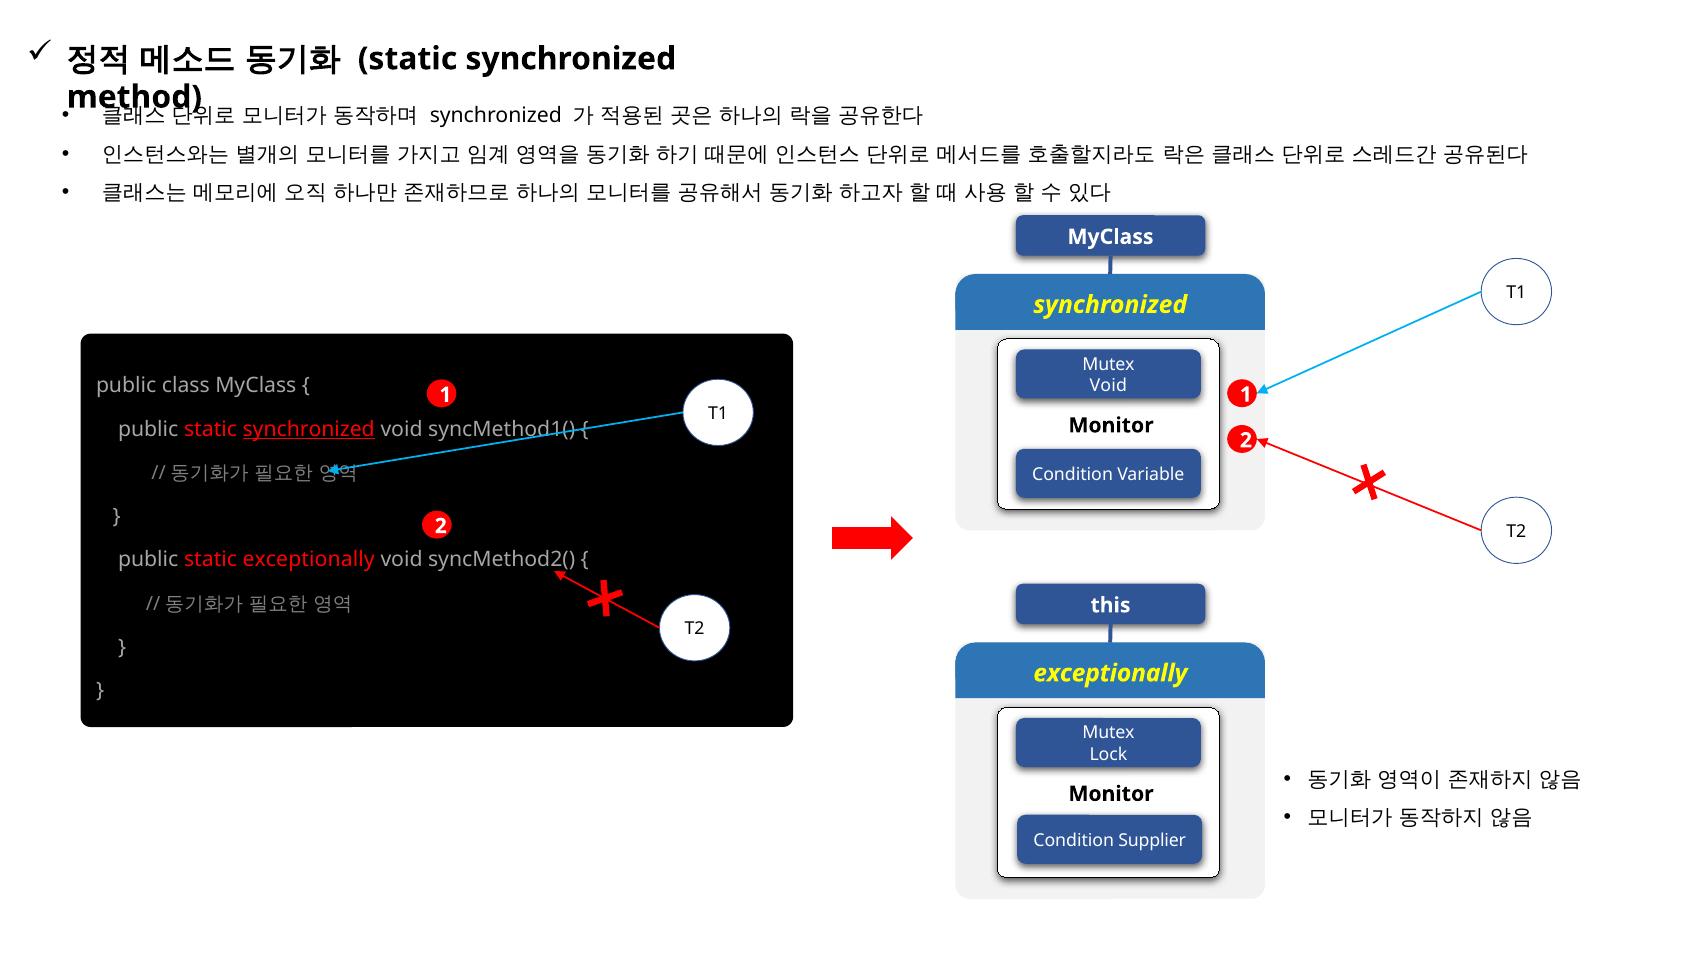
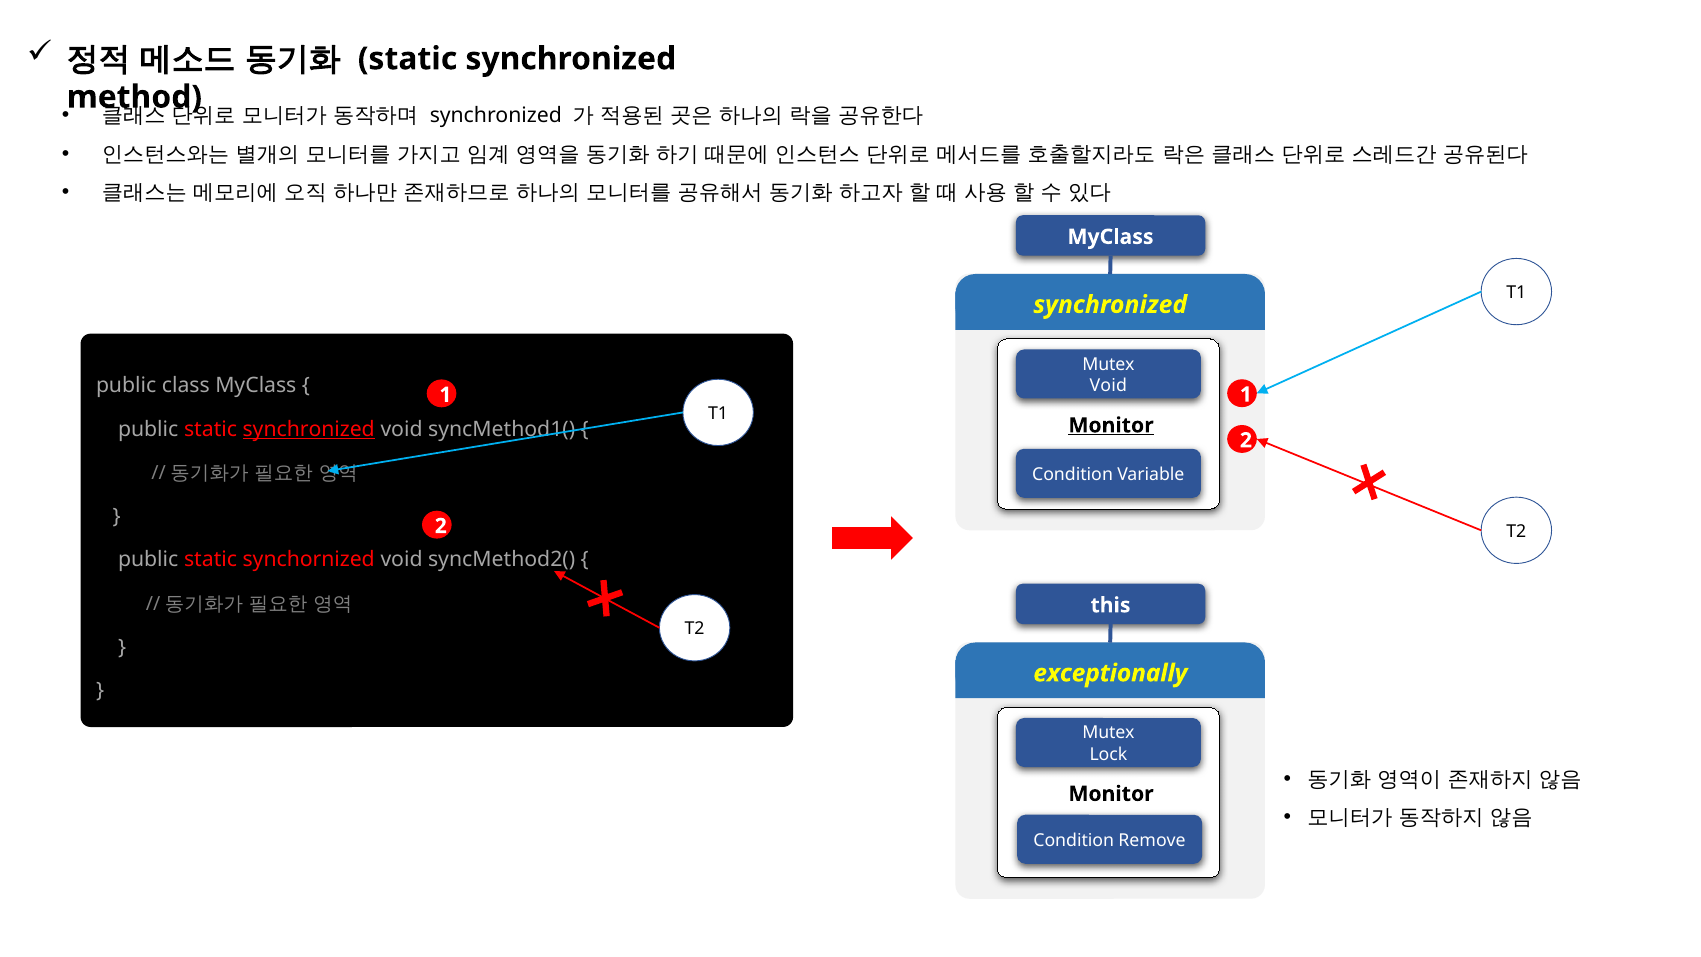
Monitor at (1111, 425) underline: none -> present
static exceptionally: exceptionally -> synchornized
Supplier: Supplier -> Remove
